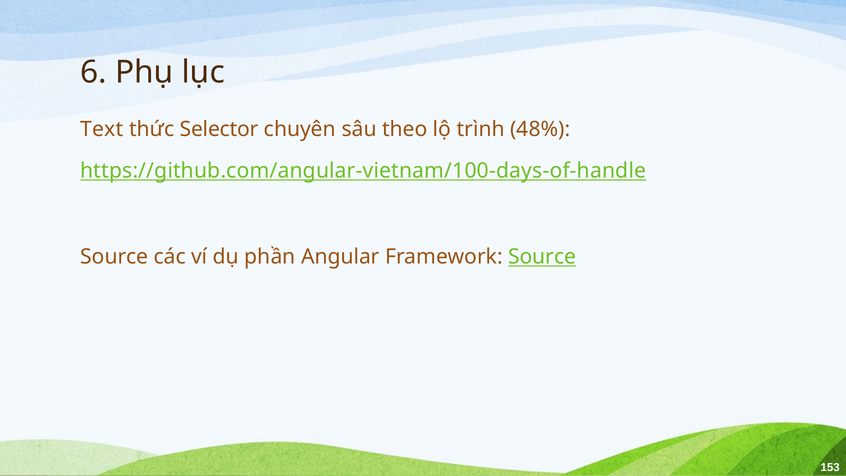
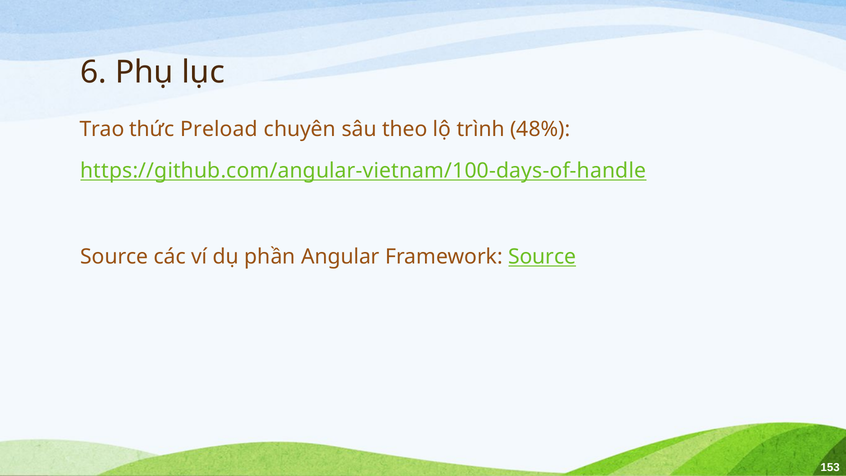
Text: Text -> Trao
Selector: Selector -> Preload
